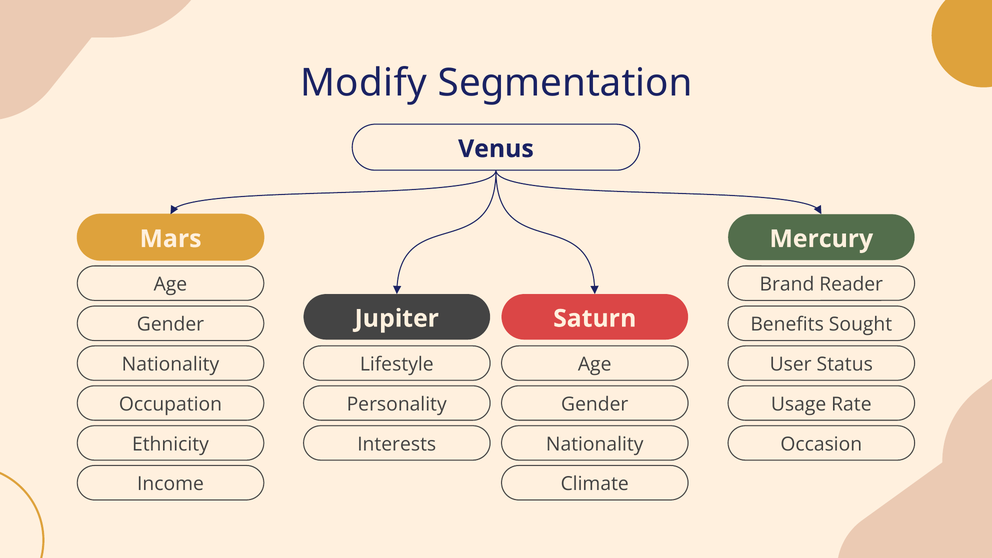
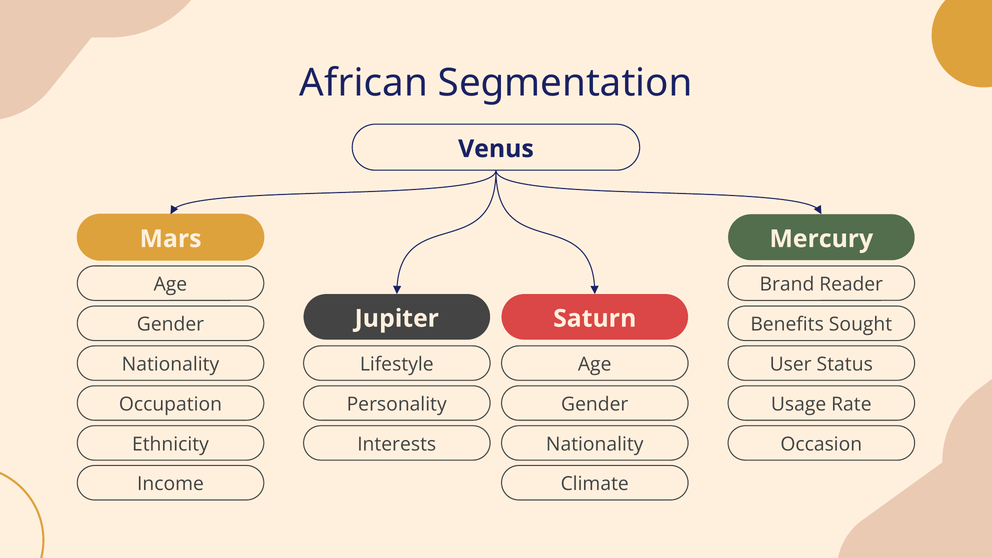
Modify: Modify -> African
